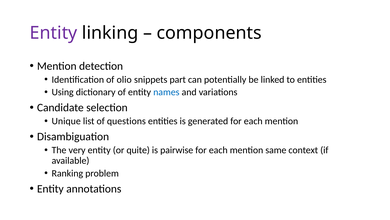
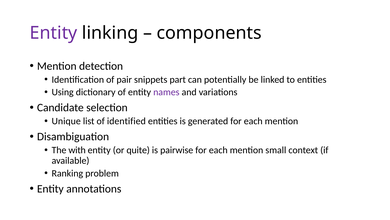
olio: olio -> pair
names colour: blue -> purple
questions: questions -> identified
very: very -> with
same: same -> small
